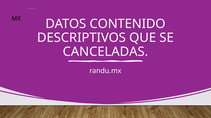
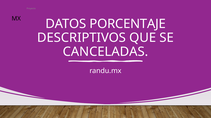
CONTENIDO: CONTENIDO -> PORCENTAJE
